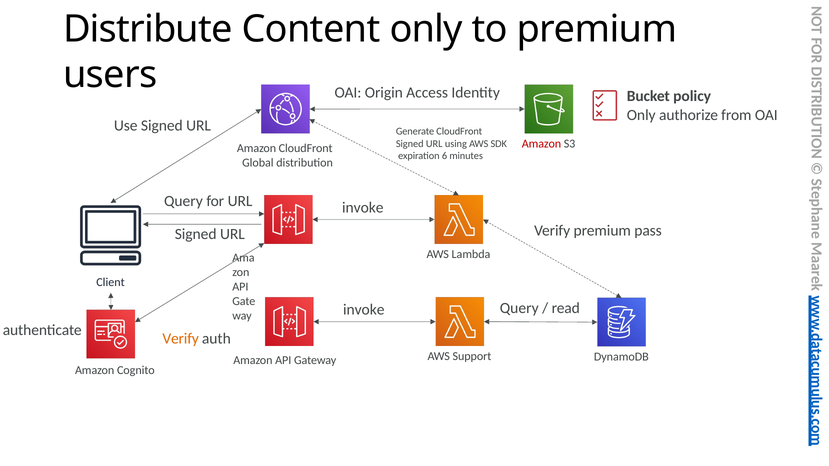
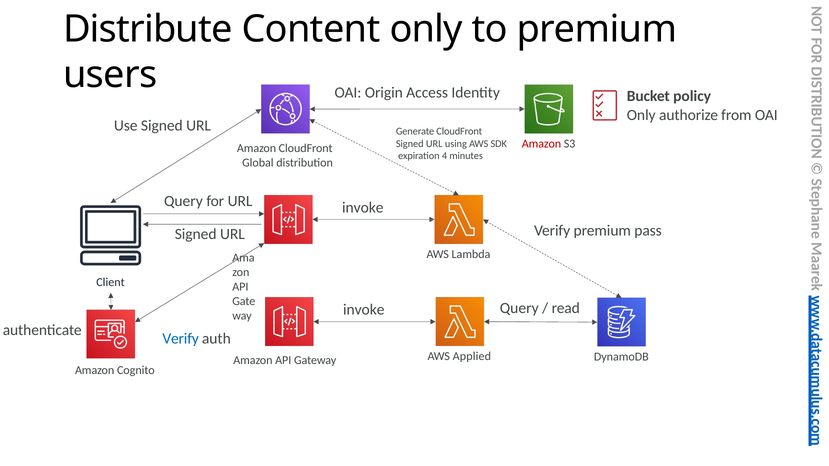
6: 6 -> 4
Verify at (181, 339) colour: orange -> blue
Support: Support -> Applied
